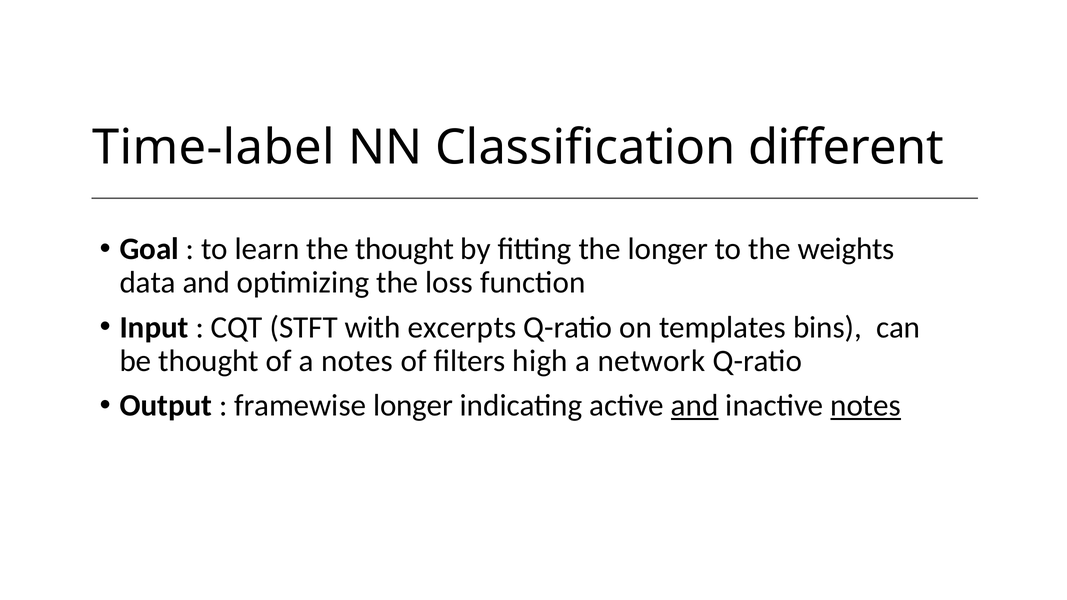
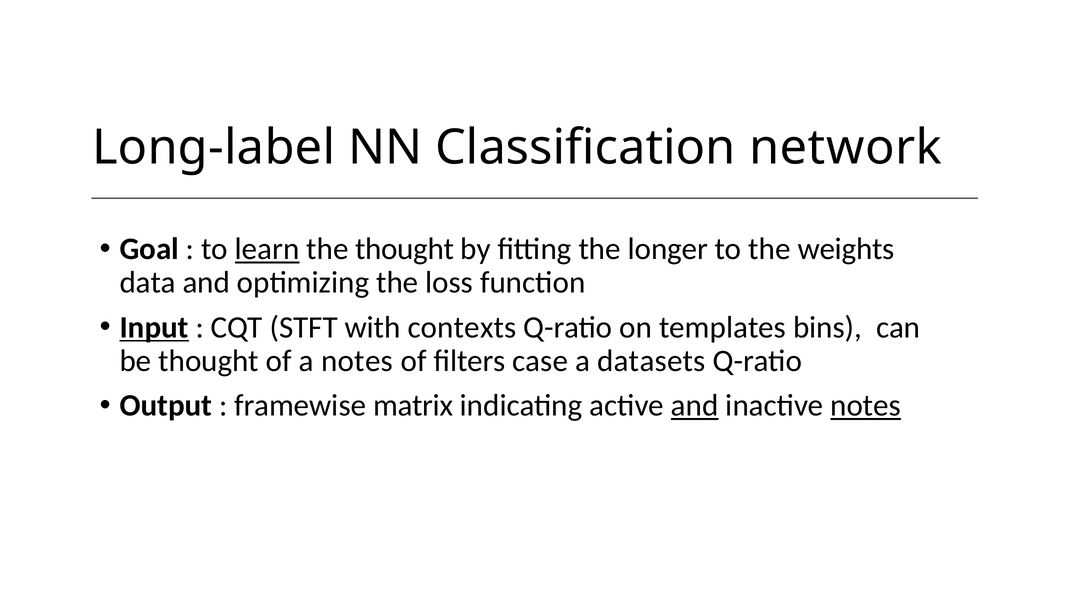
Time-label: Time-label -> Long-label
different: different -> network
learn underline: none -> present
Input underline: none -> present
excerpts: excerpts -> contexts
high: high -> case
network: network -> datasets
framewise longer: longer -> matrix
